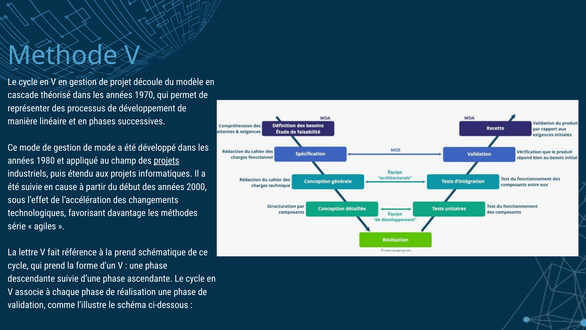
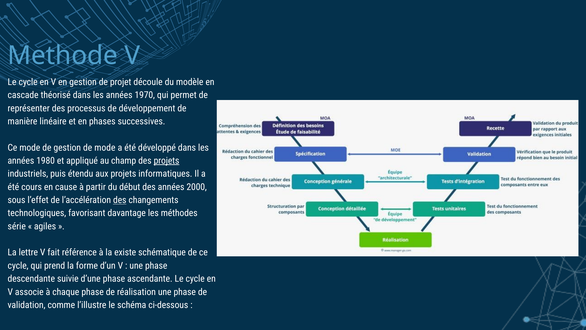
été suivie: suivie -> cours
des at (120, 200) underline: none -> present
la prend: prend -> existe
